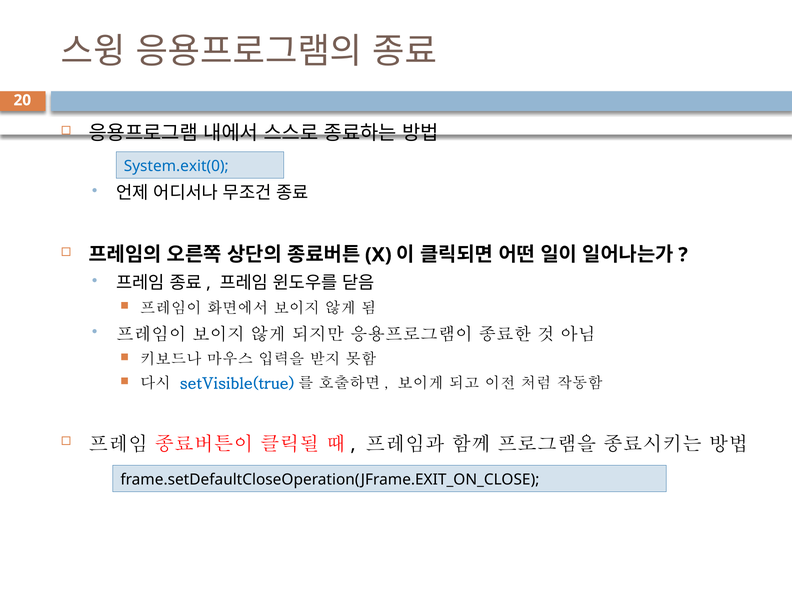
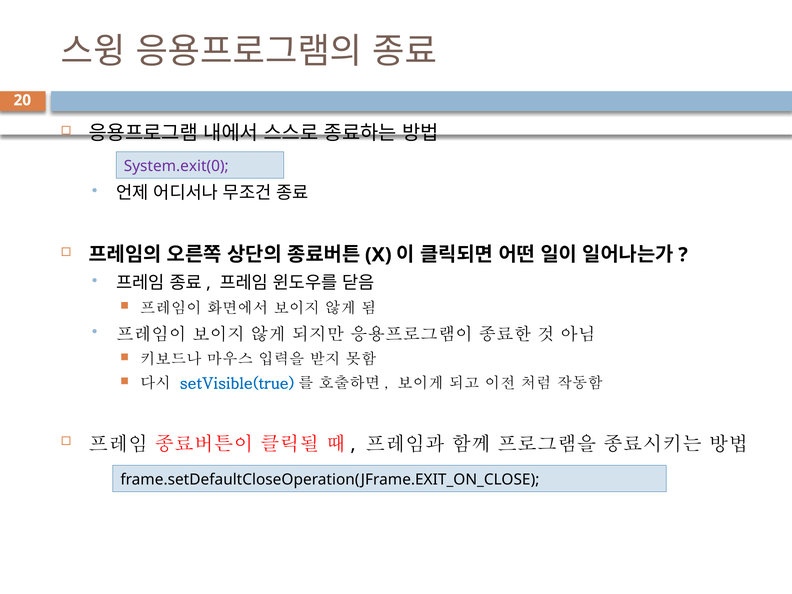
System.exit(0 colour: blue -> purple
